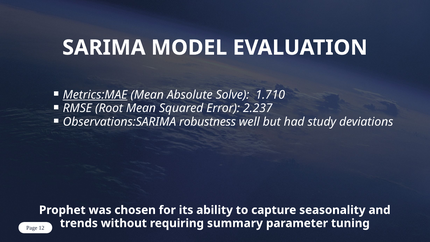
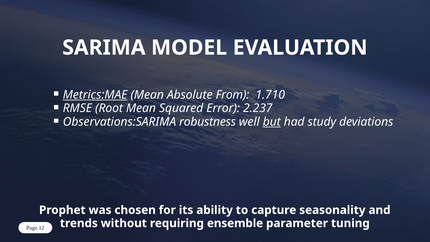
Solve: Solve -> From
but underline: none -> present
summary: summary -> ensemble
